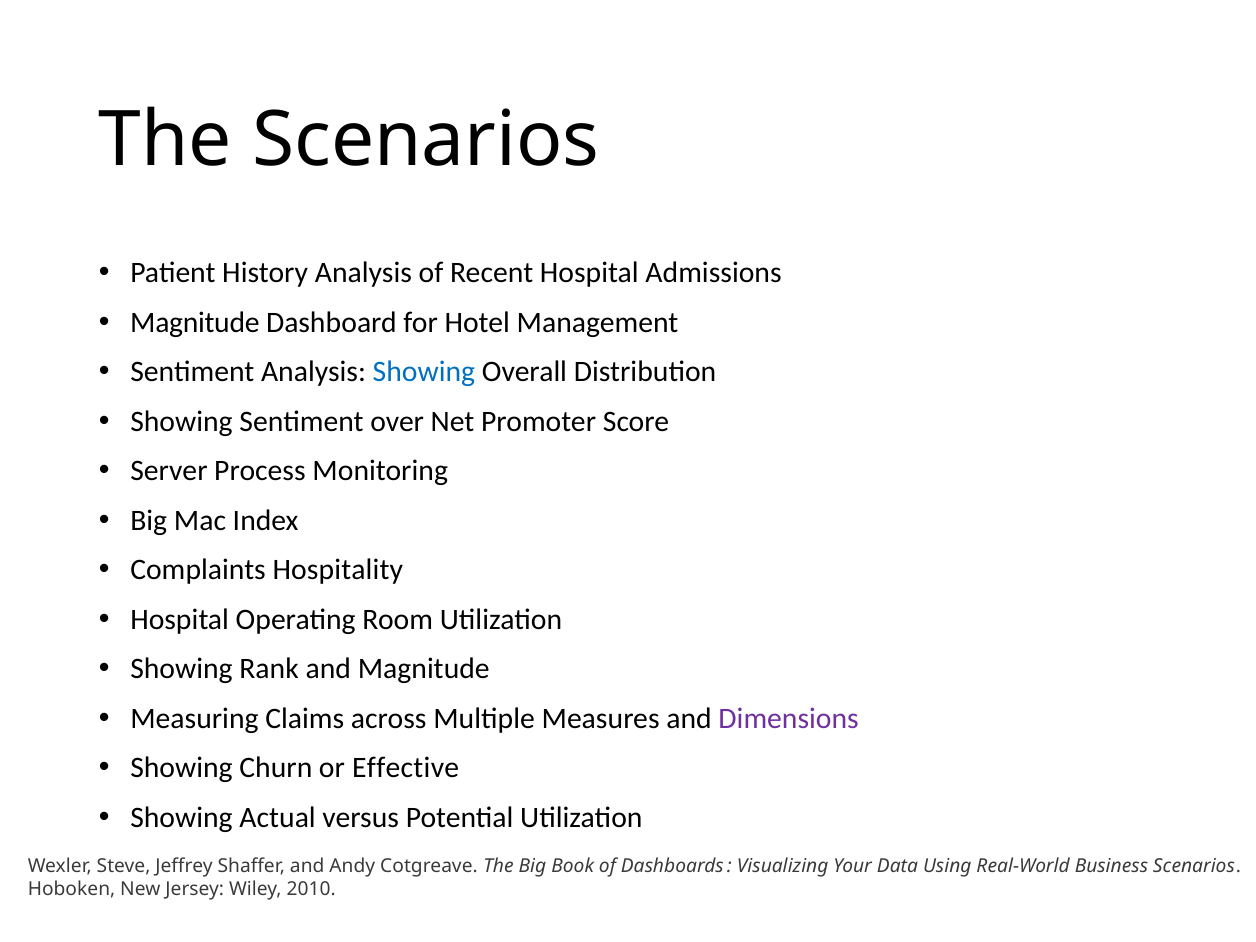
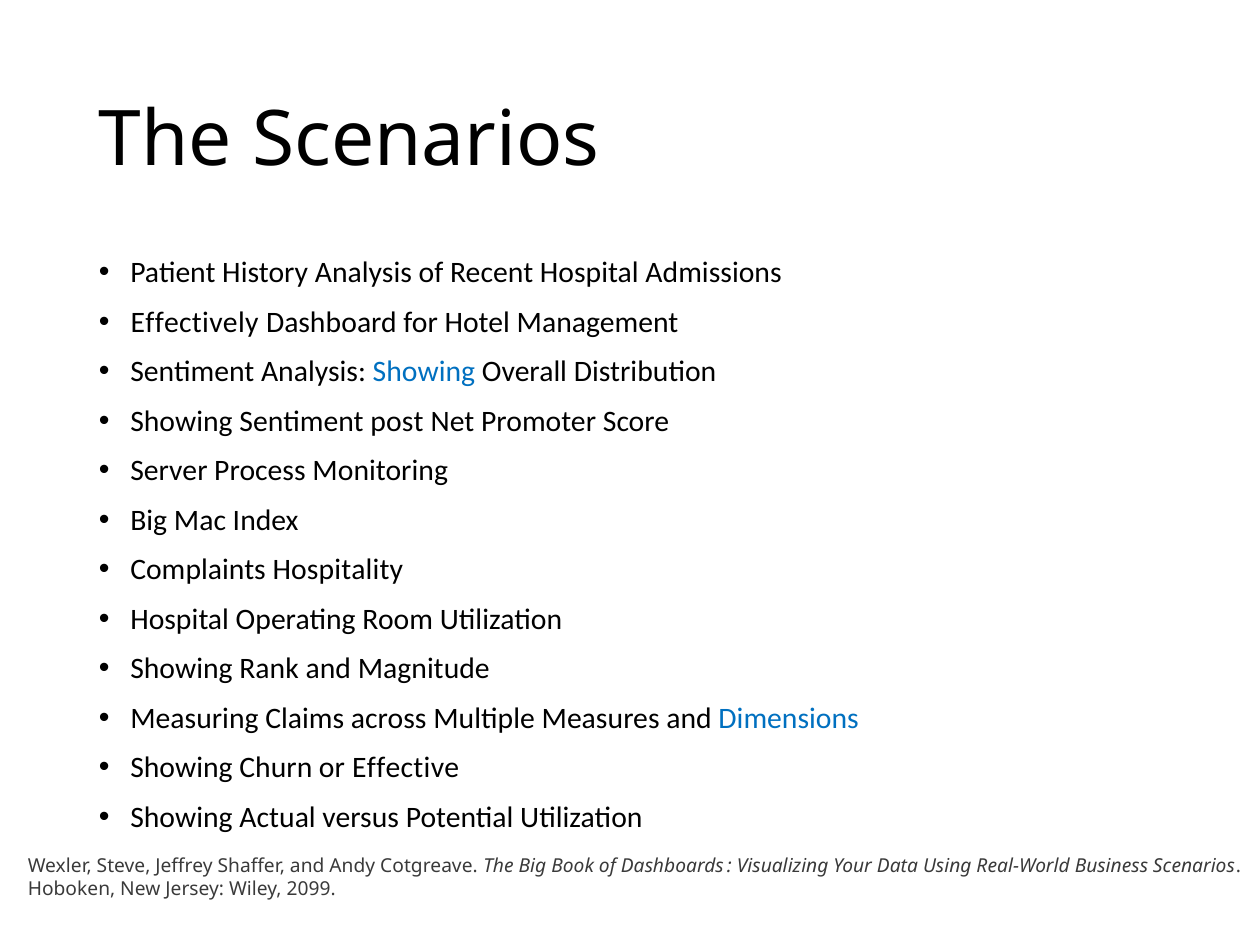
Magnitude at (195, 322): Magnitude -> Effectively
over: over -> post
Dimensions colour: purple -> blue
2010: 2010 -> 2099
